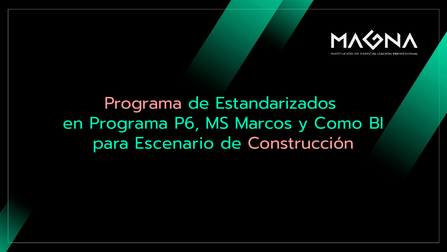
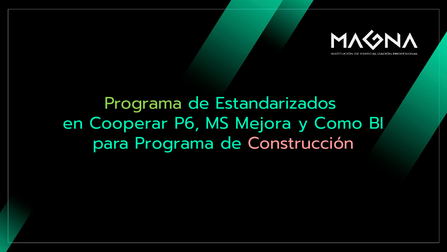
Programa at (143, 103) colour: pink -> light green
en Programa: Programa -> Cooperar
Marcos: Marcos -> Mejora
para Escenario: Escenario -> Programa
